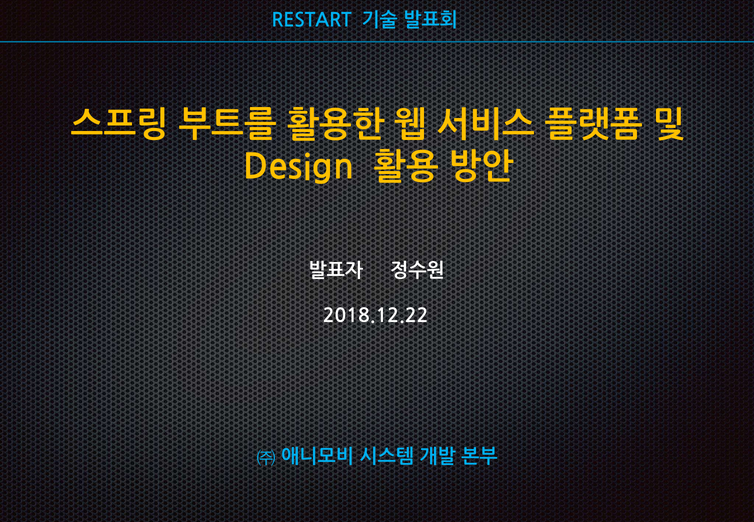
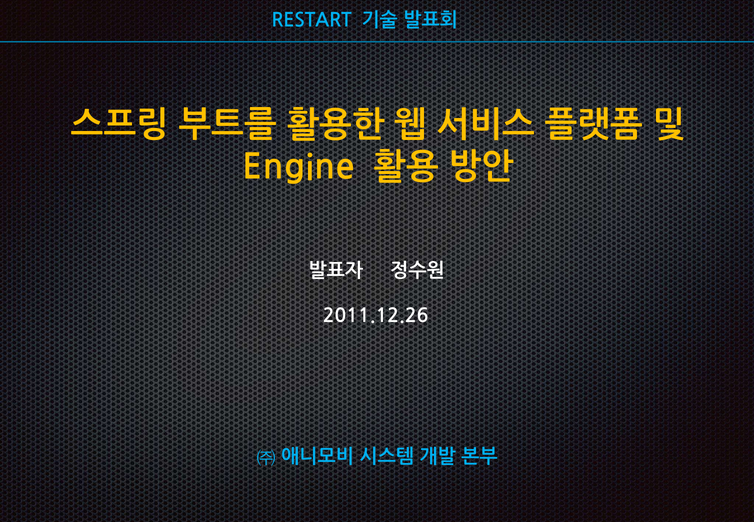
Design: Design -> Engine
2018.12.22: 2018.12.22 -> 2011.12.26
